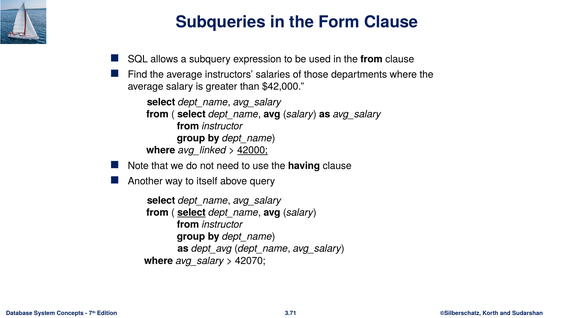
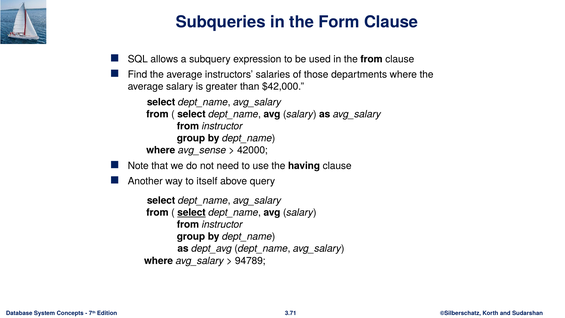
avg_linked: avg_linked -> avg_sense
42000 underline: present -> none
42070: 42070 -> 94789
